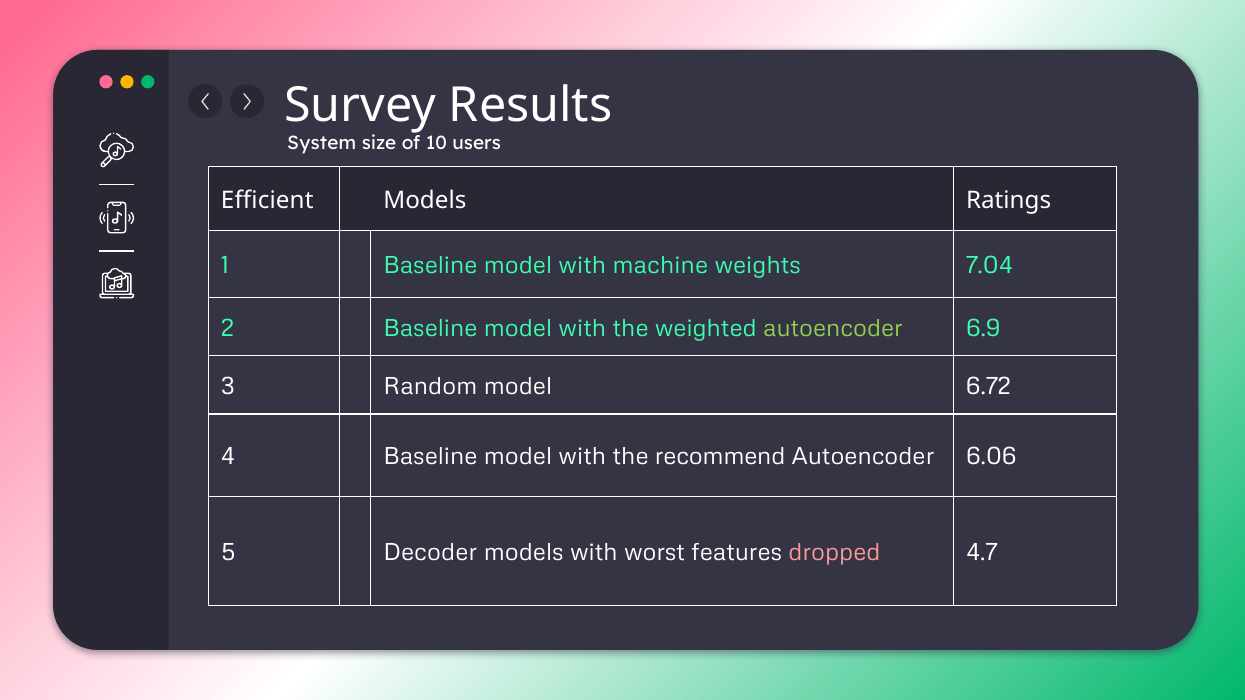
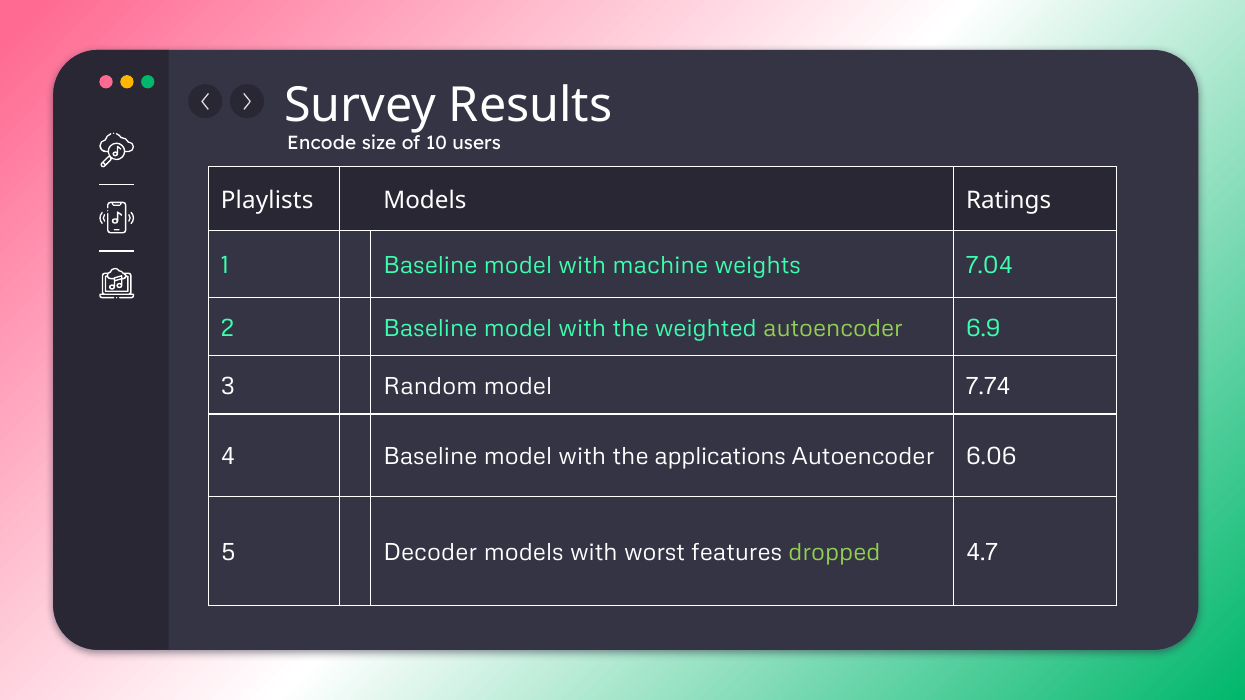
System: System -> Encode
Efficient: Efficient -> Playlists
6.72: 6.72 -> 7.74
recommend: recommend -> applications
dropped colour: pink -> light green
